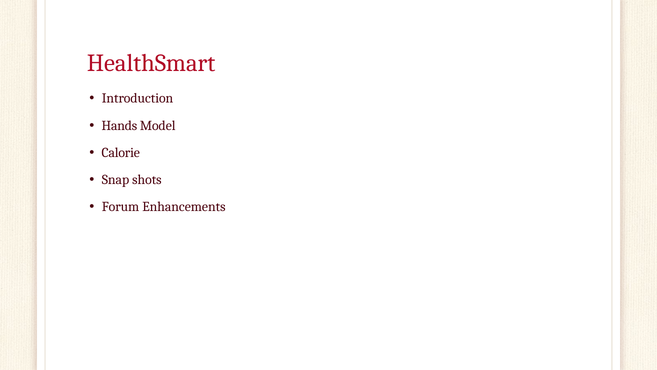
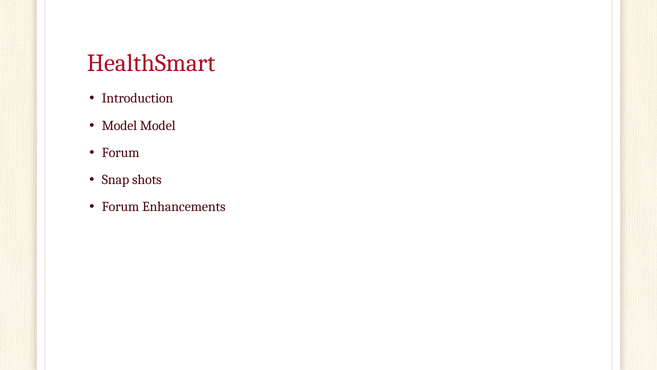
Hands at (119, 125): Hands -> Model
Calorie at (121, 153): Calorie -> Forum
